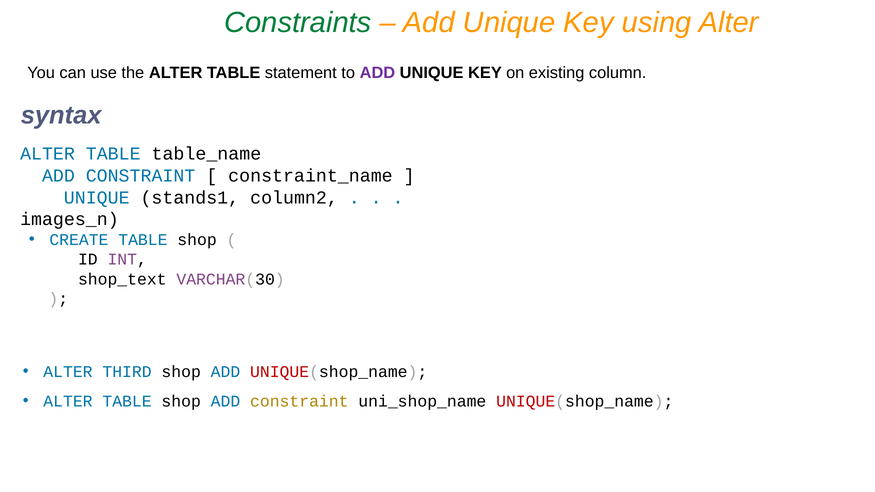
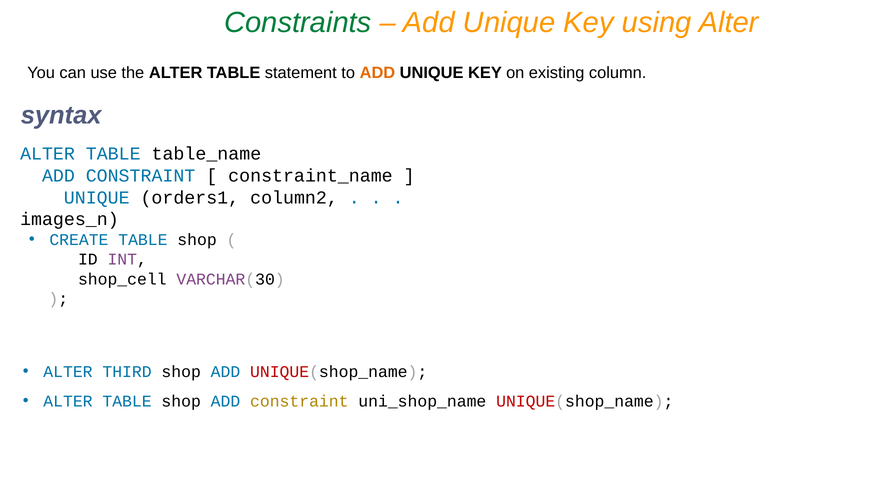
ADD at (377, 73) colour: purple -> orange
stands1: stands1 -> orders1
shop_text: shop_text -> shop_cell
